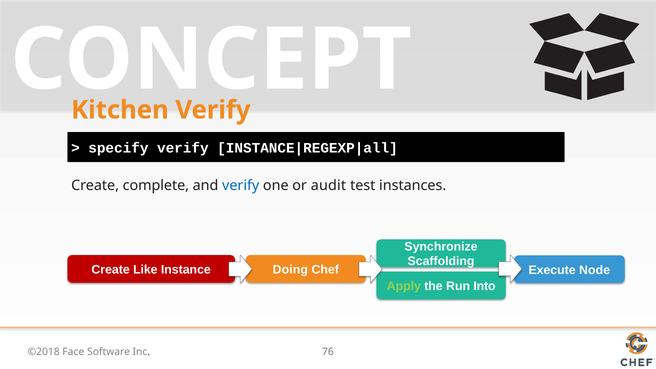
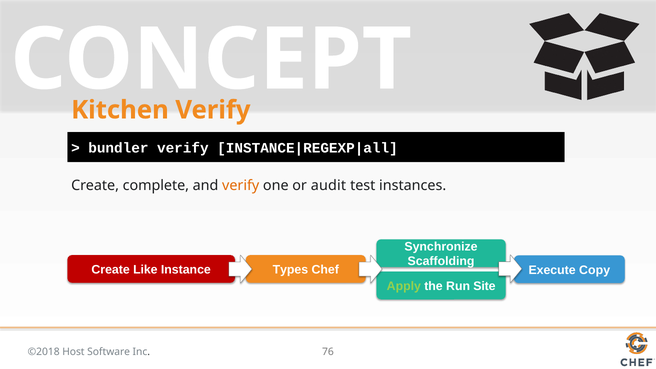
specify: specify -> bundler
verify at (241, 185) colour: blue -> orange
Doing: Doing -> Types
Node: Node -> Copy
Into: Into -> Site
Face: Face -> Host
